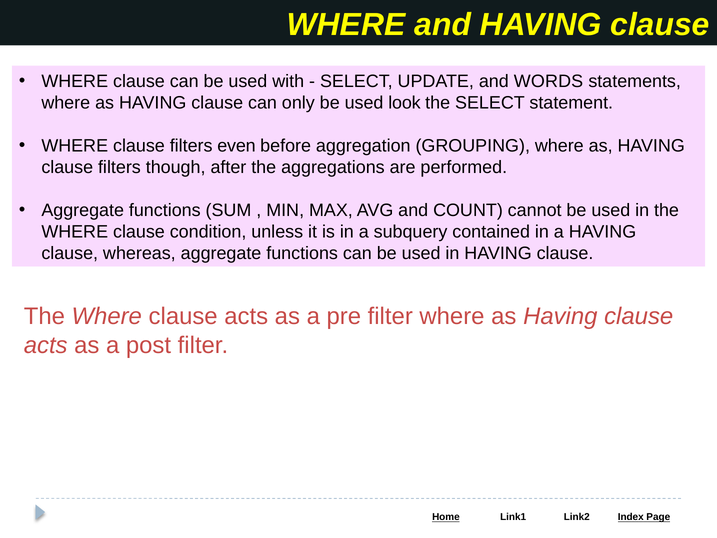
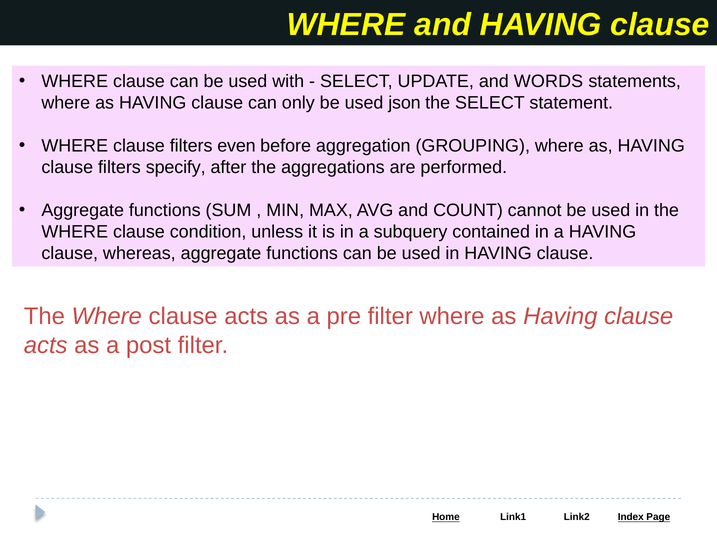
look: look -> json
though: though -> specify
